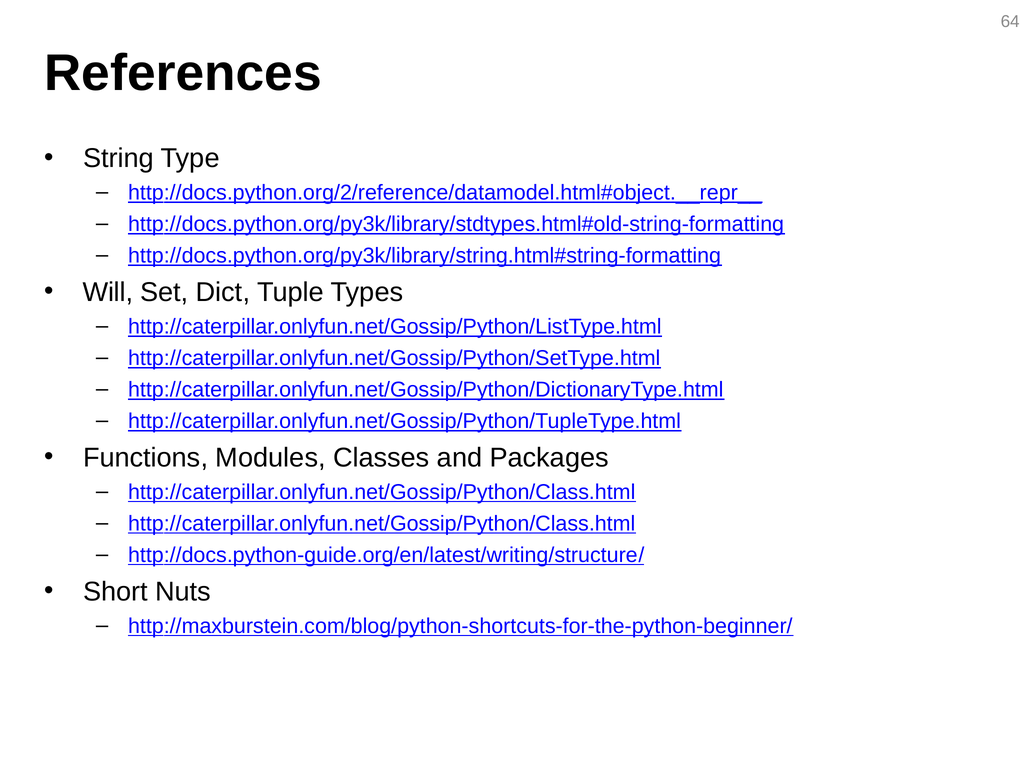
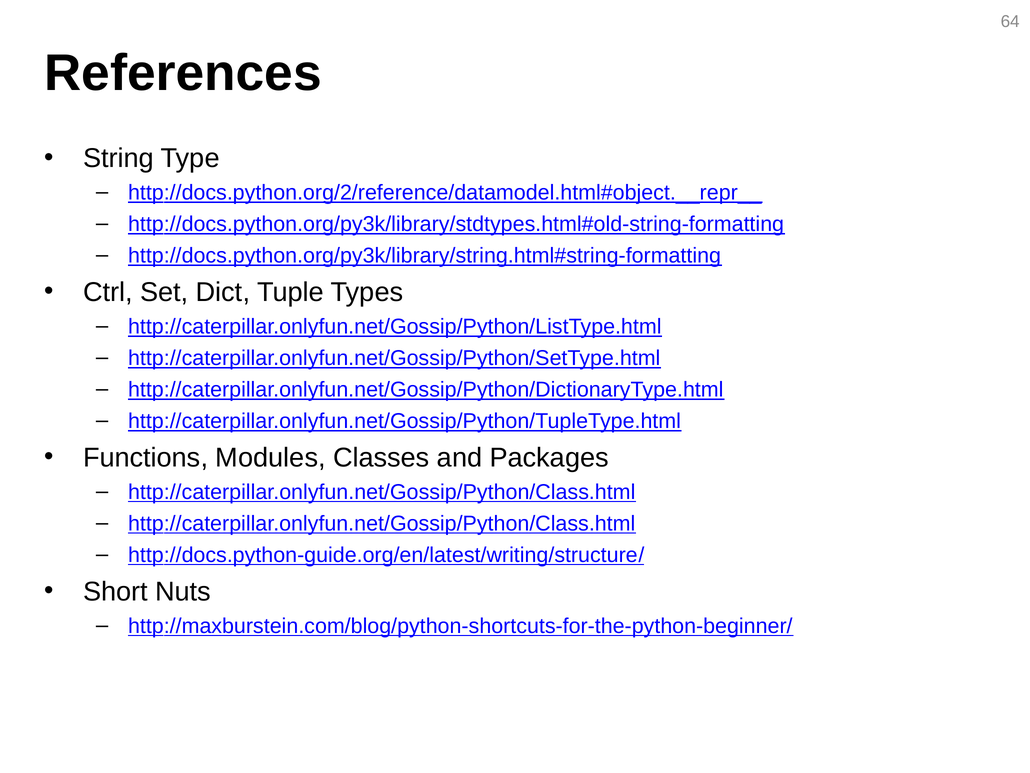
Will: Will -> Ctrl
